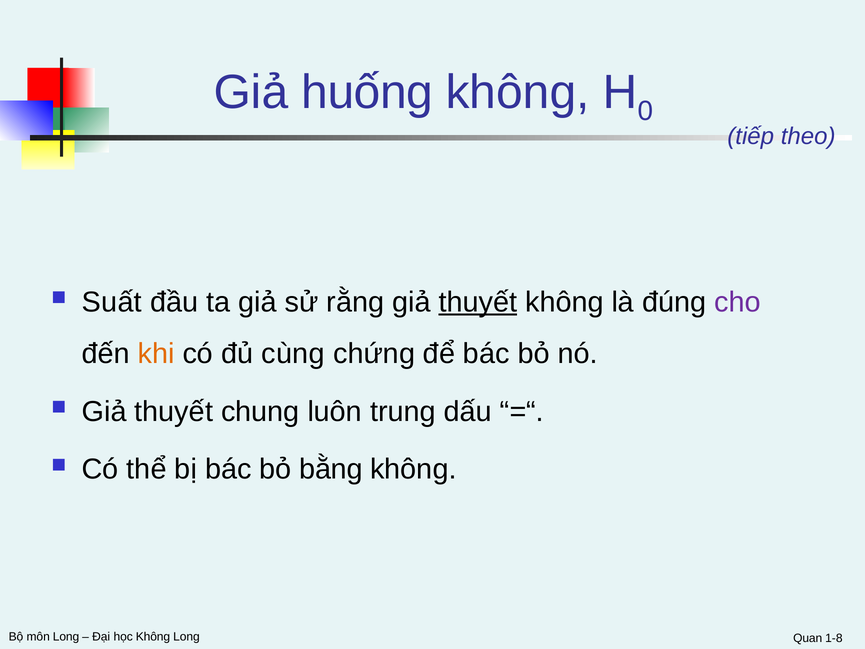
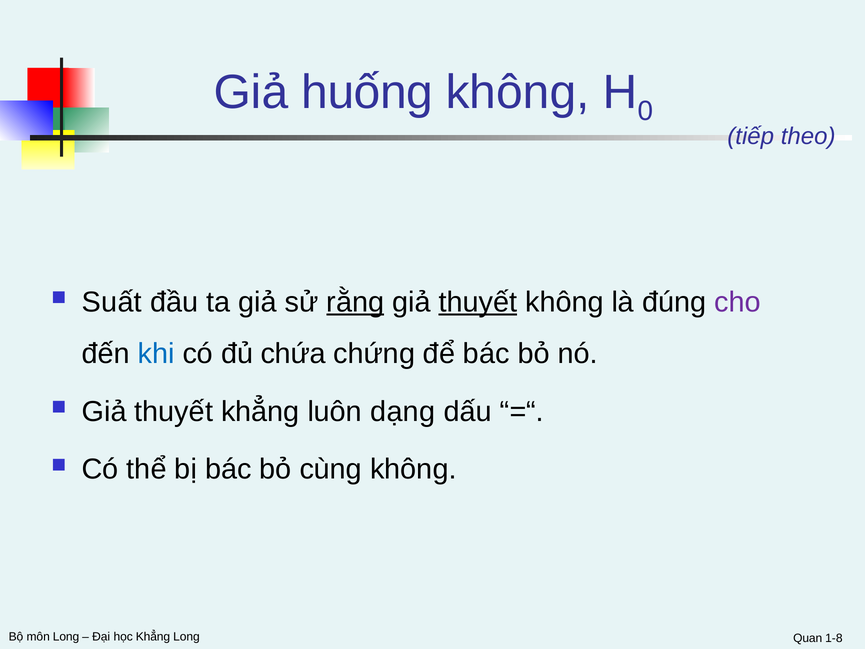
rằng underline: none -> present
khi colour: orange -> blue
cùng: cùng -> chứa
thuyết chung: chung -> khẳng
trung: trung -> dạng
bằng: bằng -> cùng
học Không: Không -> Khẳng
